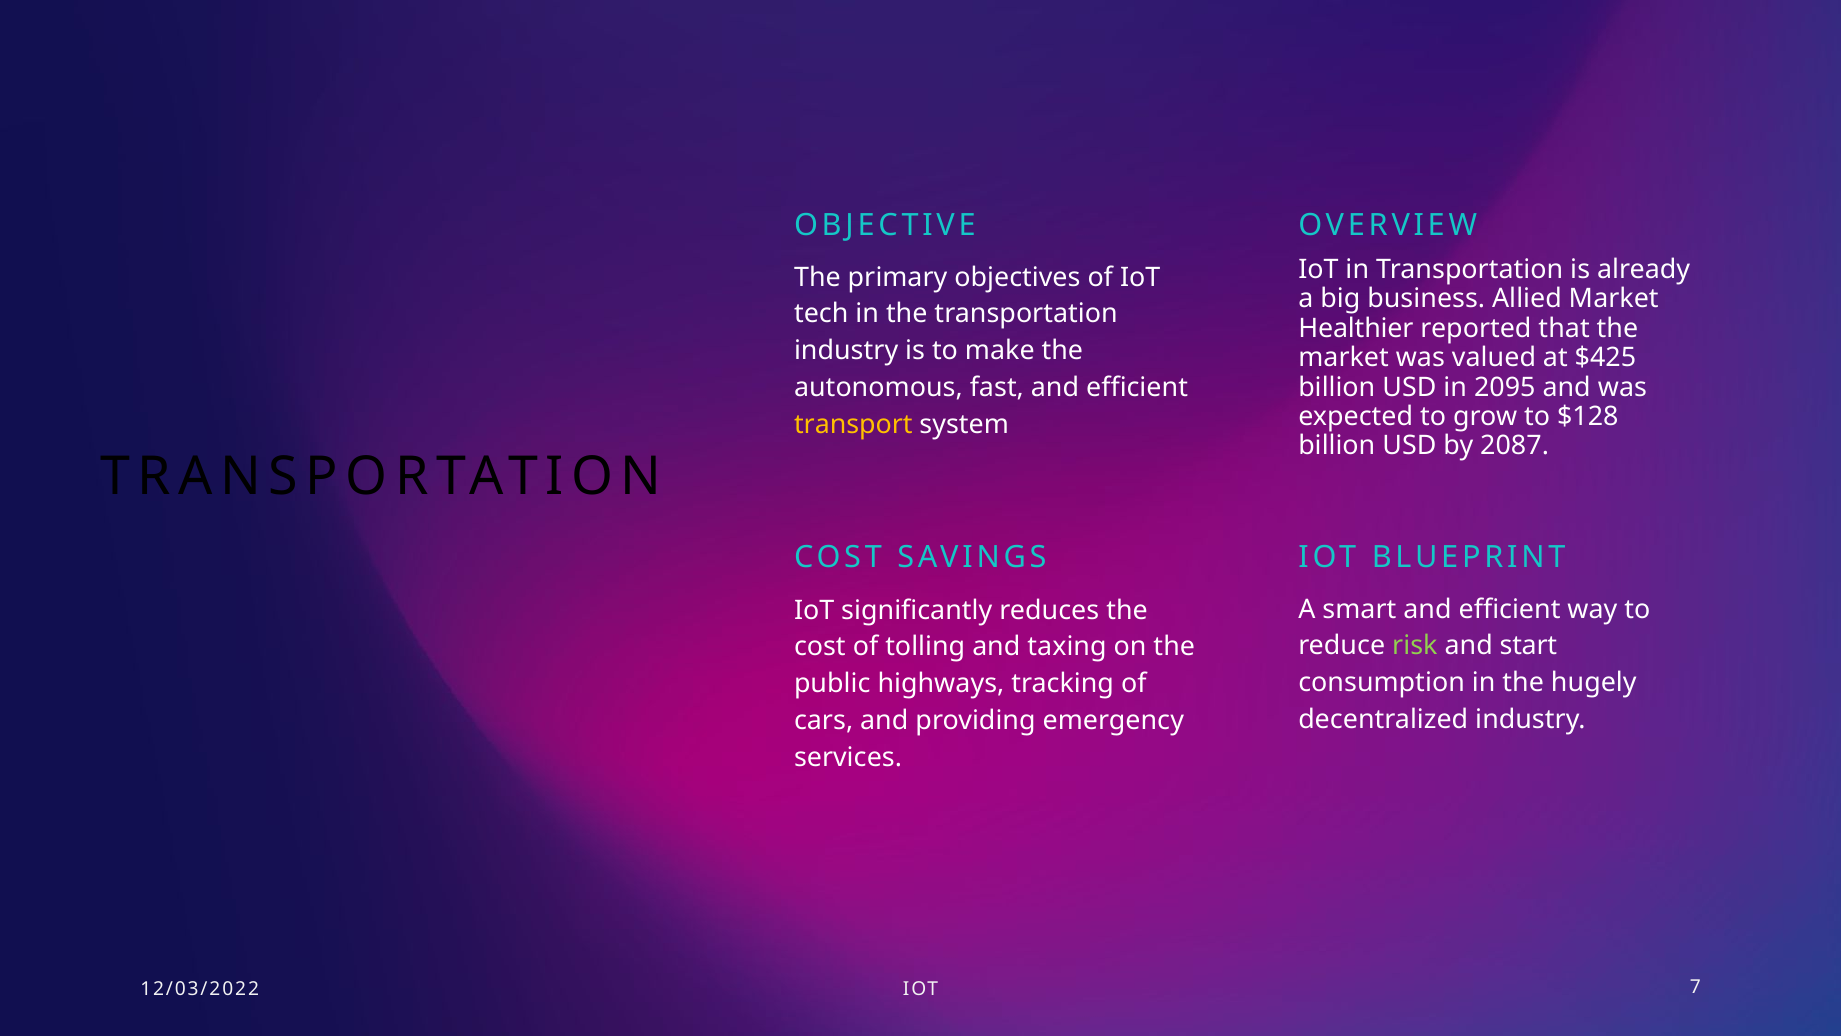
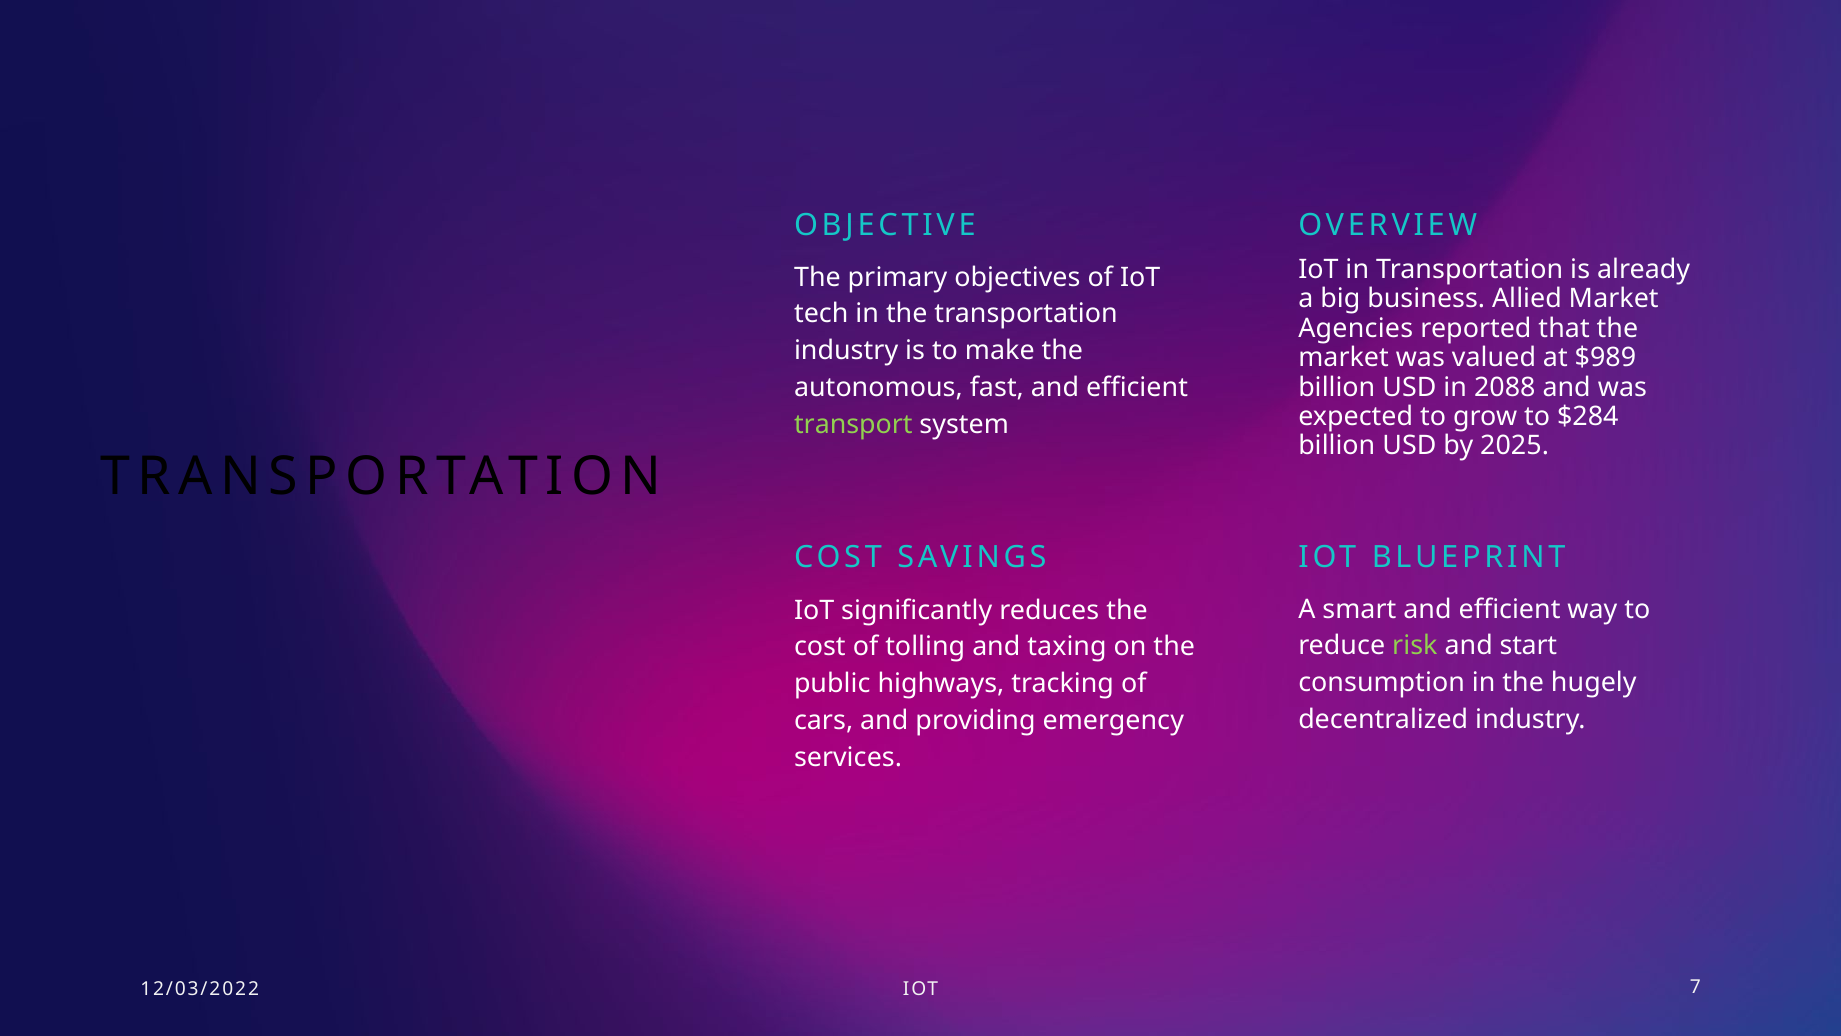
Healthier: Healthier -> Agencies
$425: $425 -> $989
2095: 2095 -> 2088
$128: $128 -> $284
transport colour: yellow -> light green
2087: 2087 -> 2025
